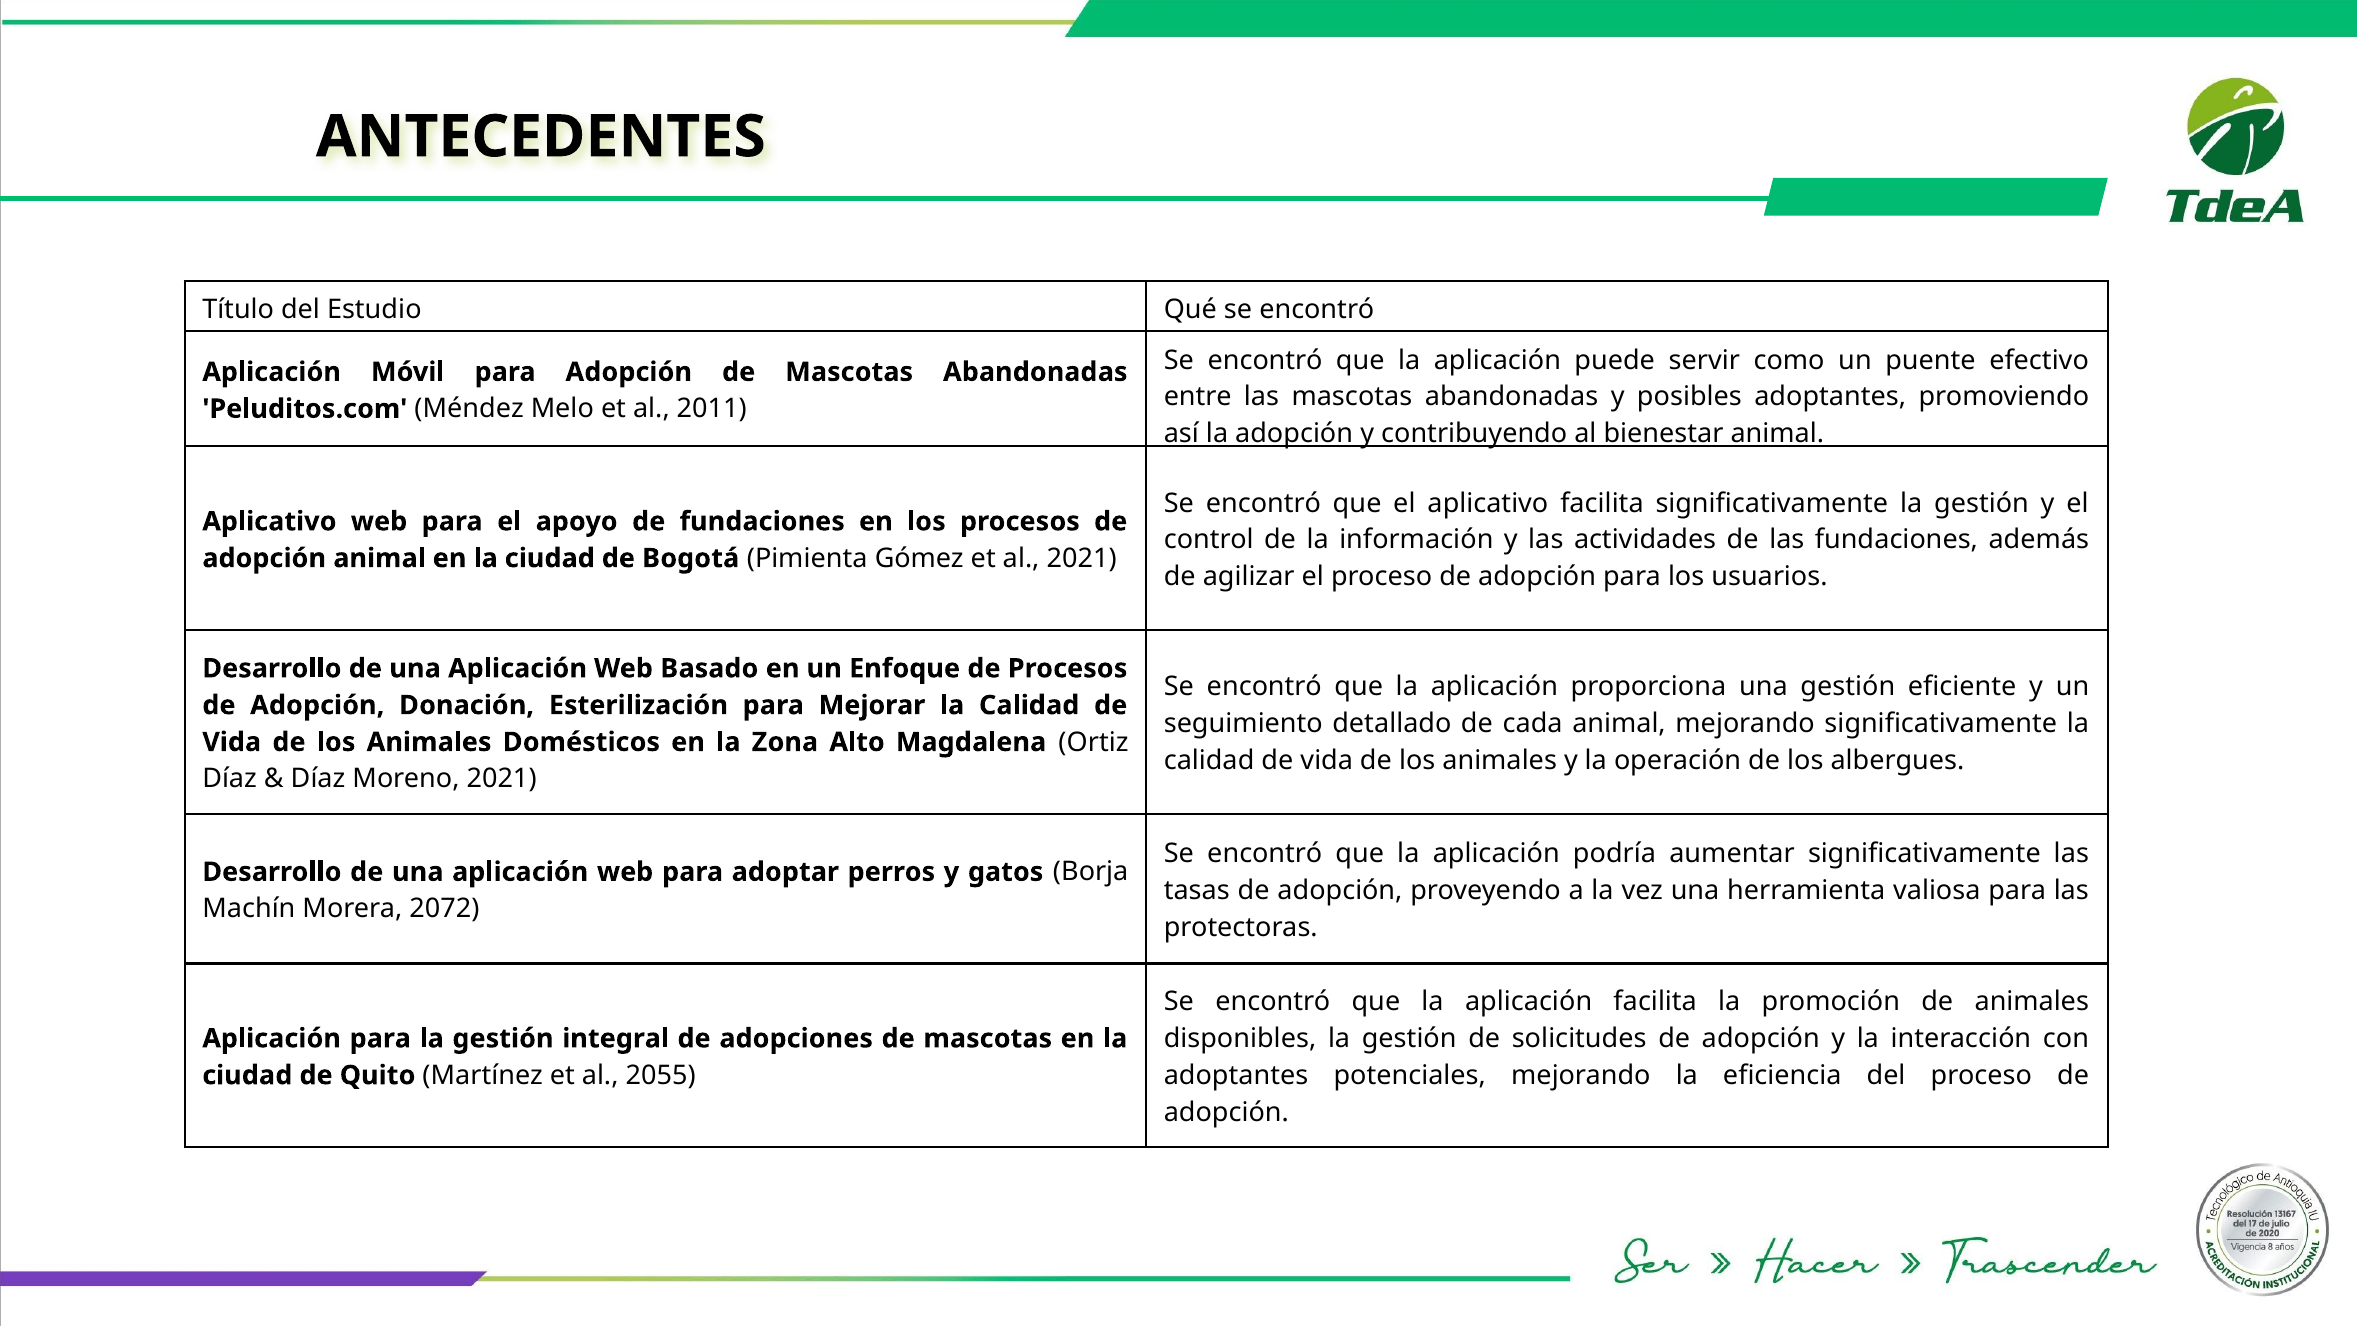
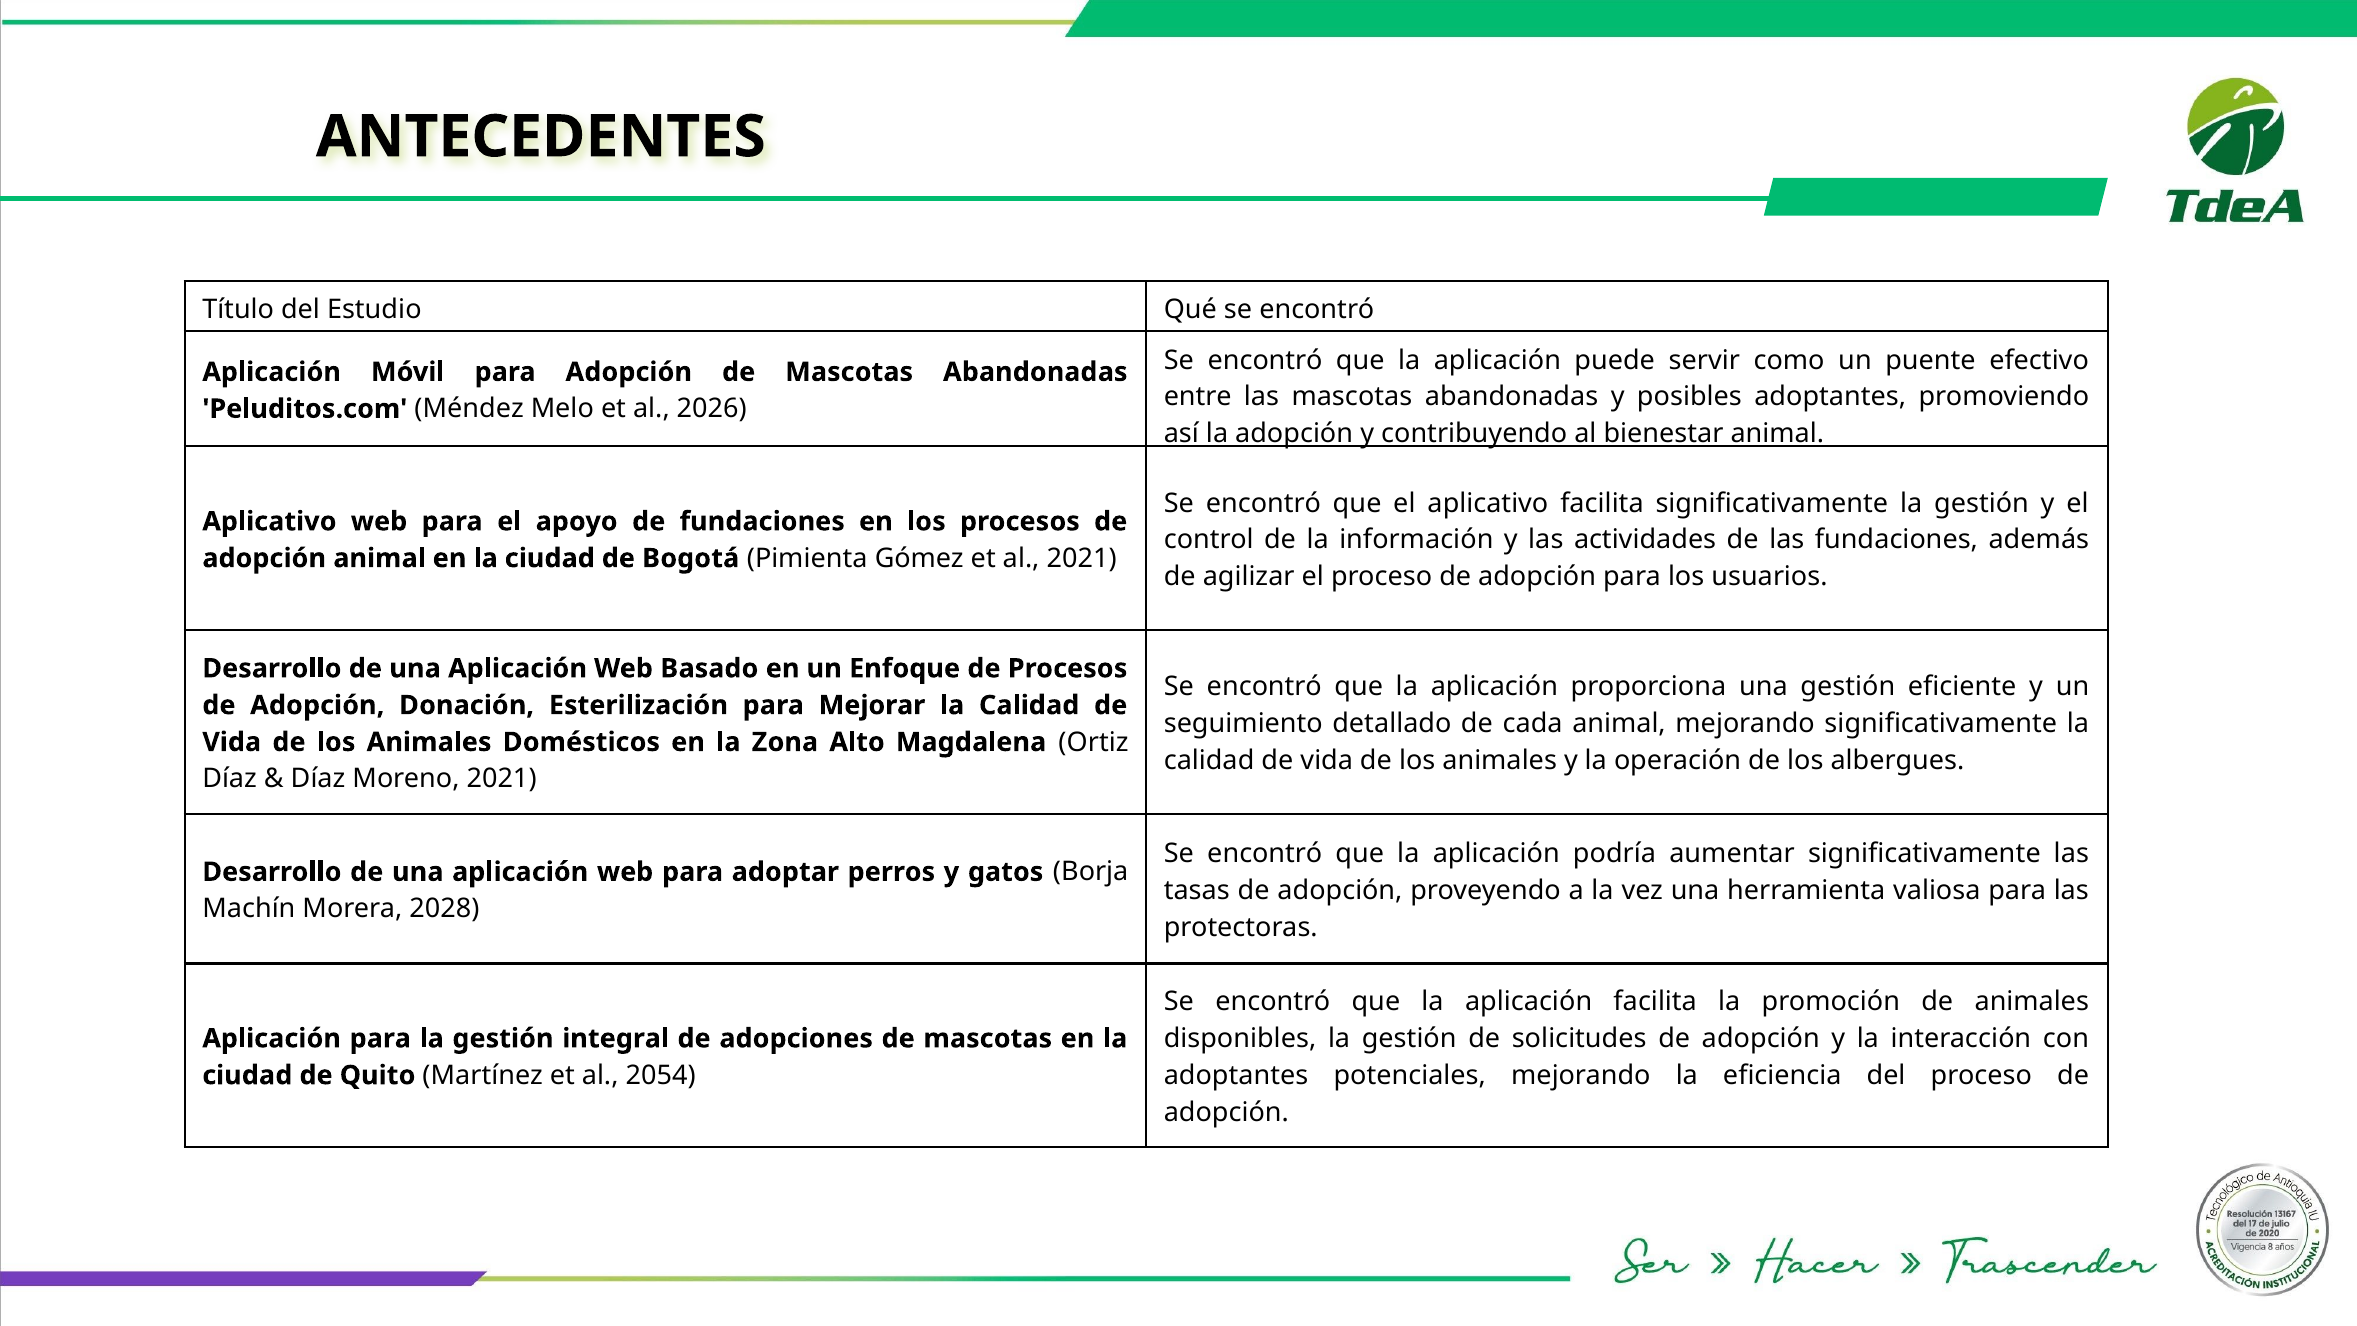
2011: 2011 -> 2026
2072: 2072 -> 2028
2055: 2055 -> 2054
